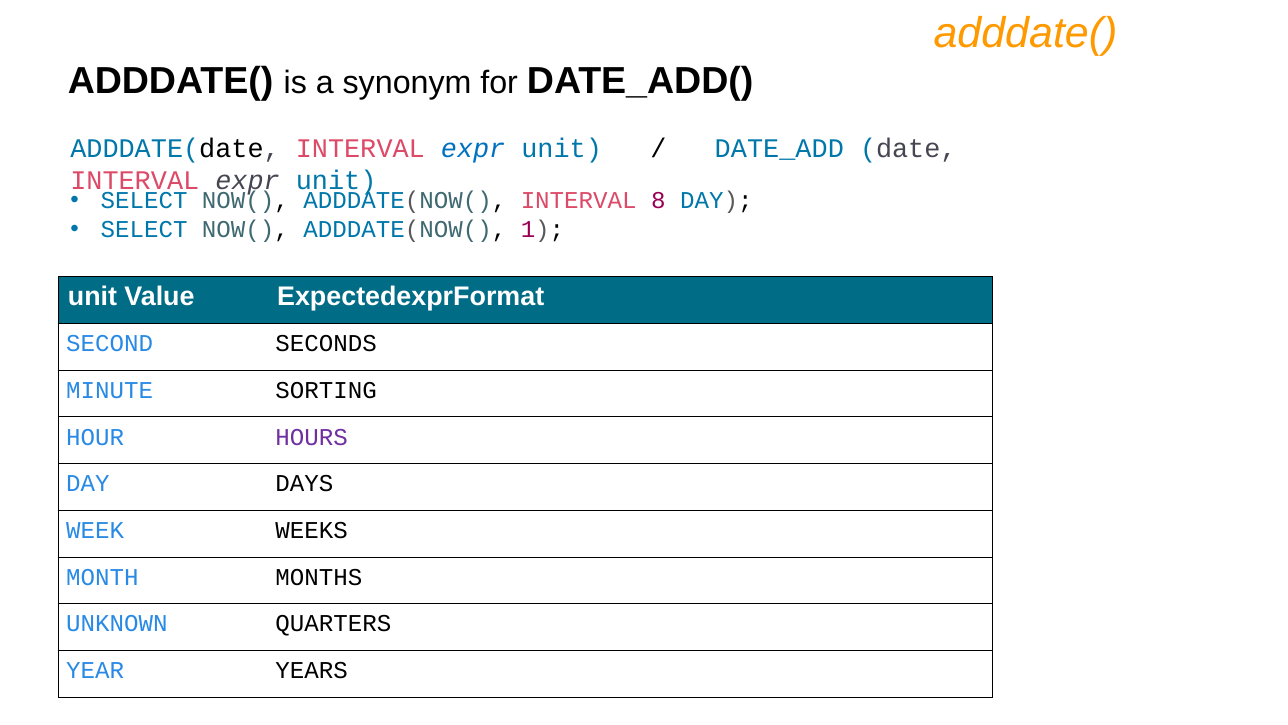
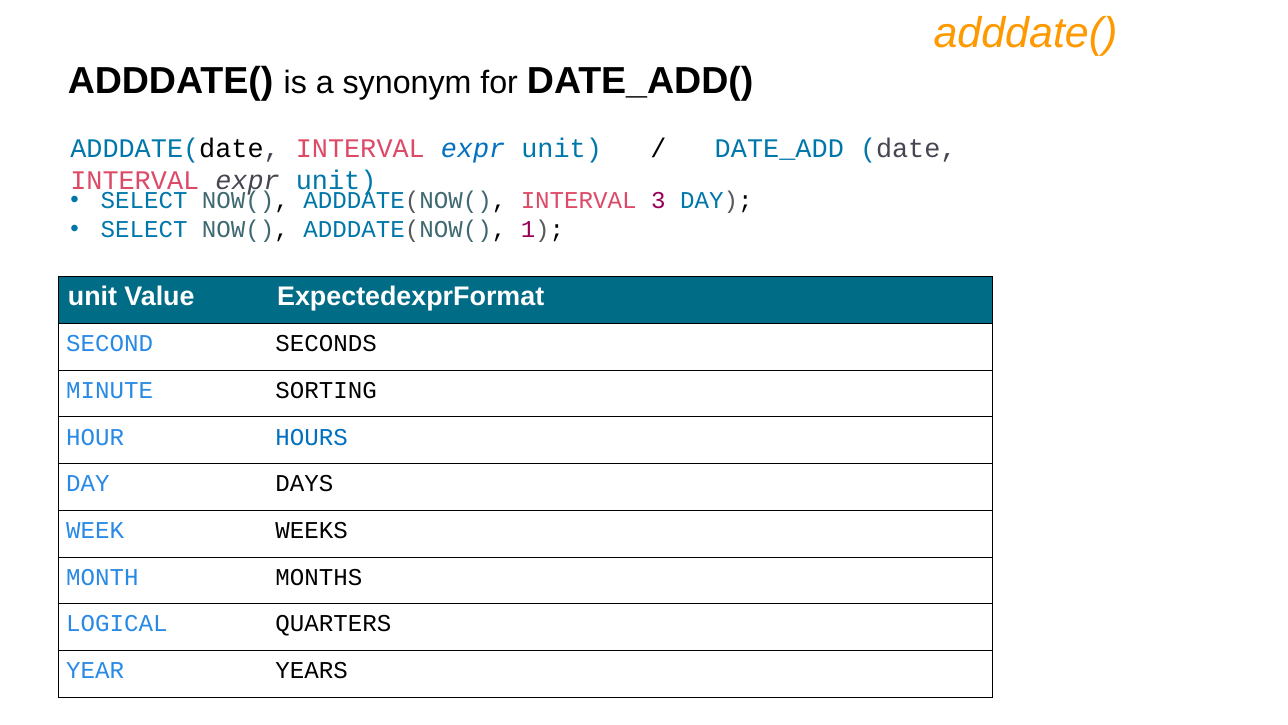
8: 8 -> 3
HOURS colour: purple -> blue
UNKNOWN: UNKNOWN -> LOGICAL
